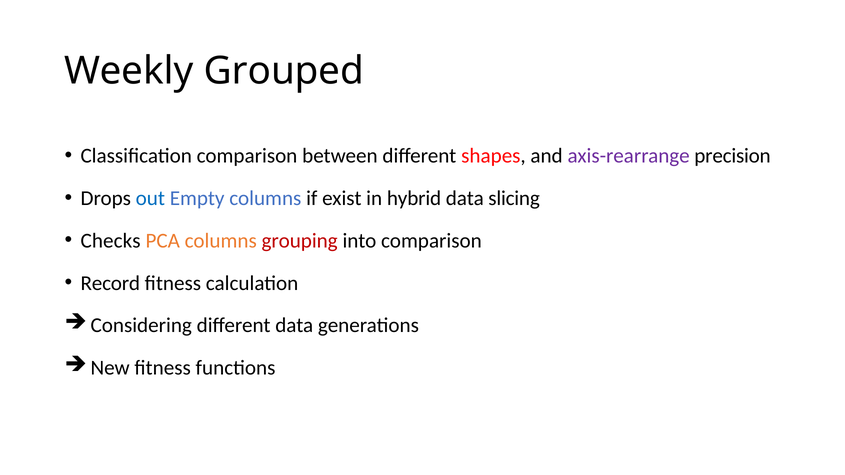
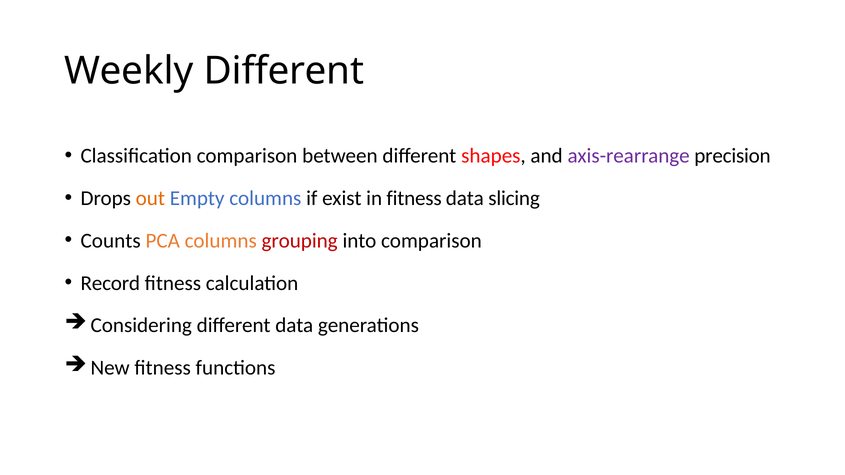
Weekly Grouped: Grouped -> Different
out colour: blue -> orange
in hybrid: hybrid -> fitness
Checks: Checks -> Counts
